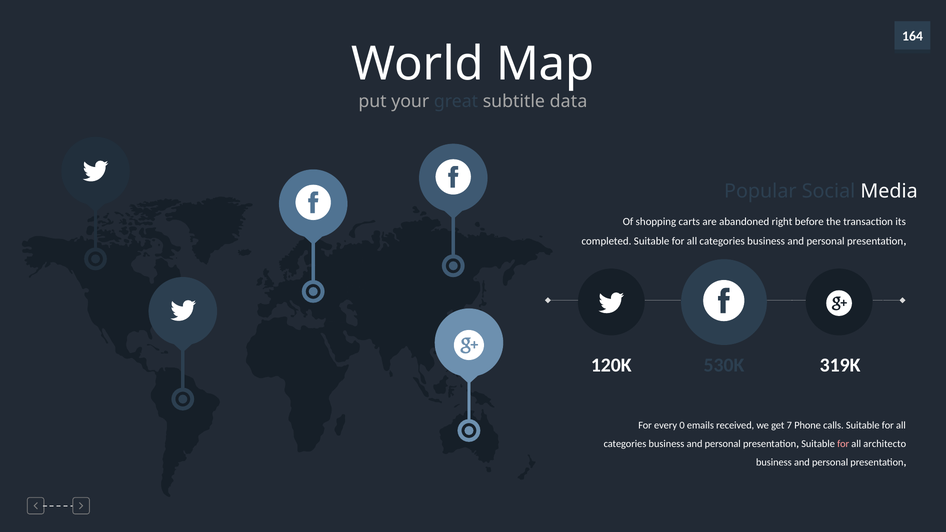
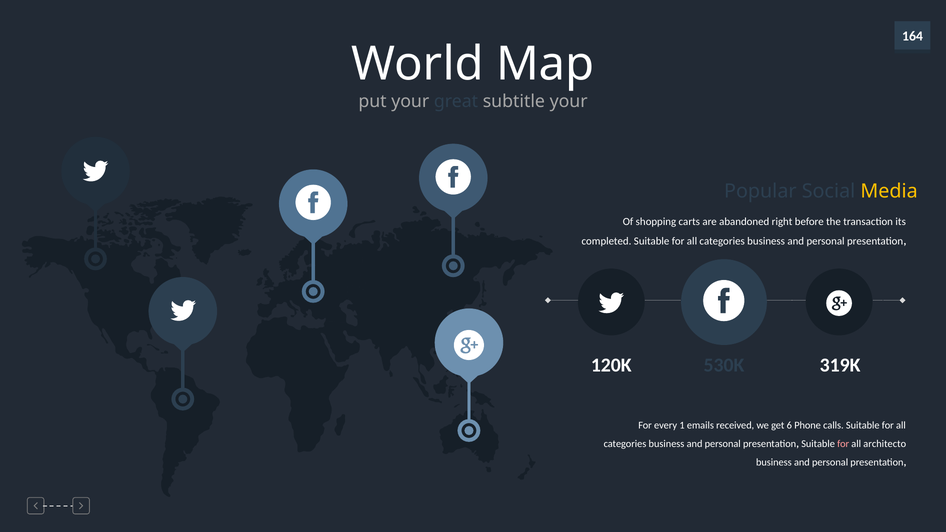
subtitle data: data -> your
Media colour: white -> yellow
0: 0 -> 1
7: 7 -> 6
